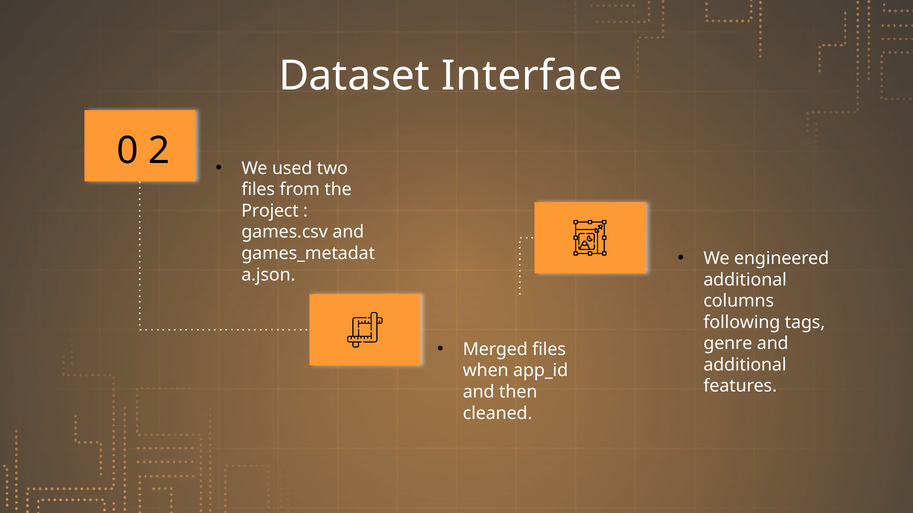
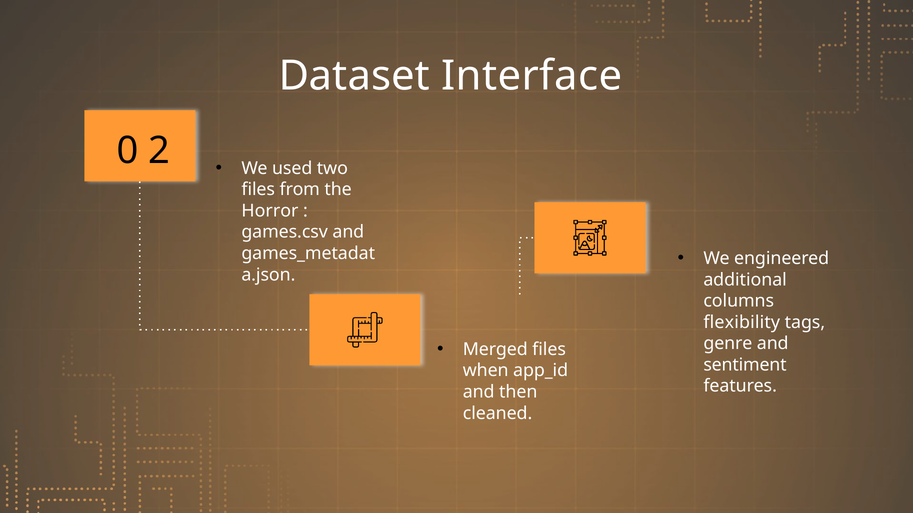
Project: Project -> Horror
following: following -> flexibility
additional at (745, 365): additional -> sentiment
